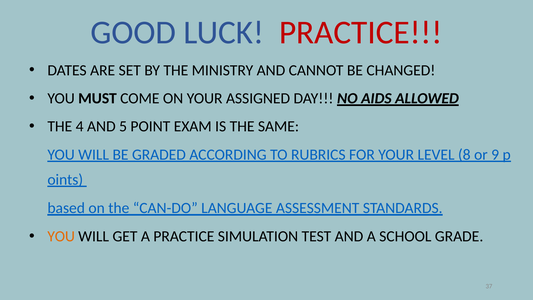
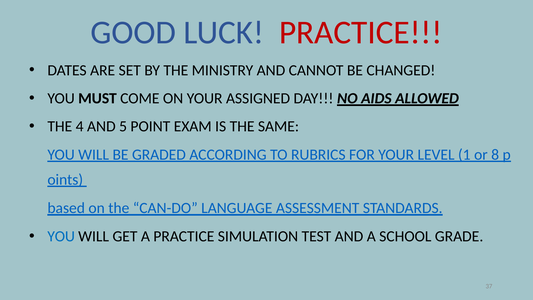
8: 8 -> 1
9: 9 -> 8
YOU at (61, 236) colour: orange -> blue
